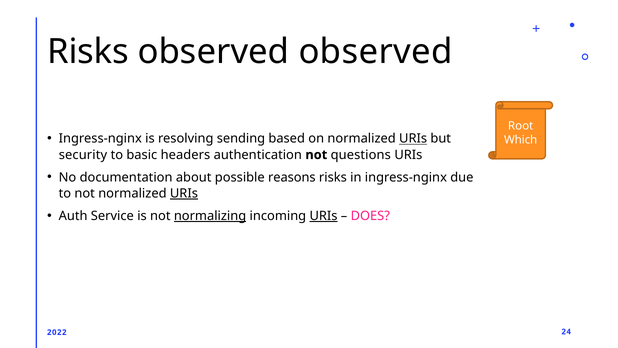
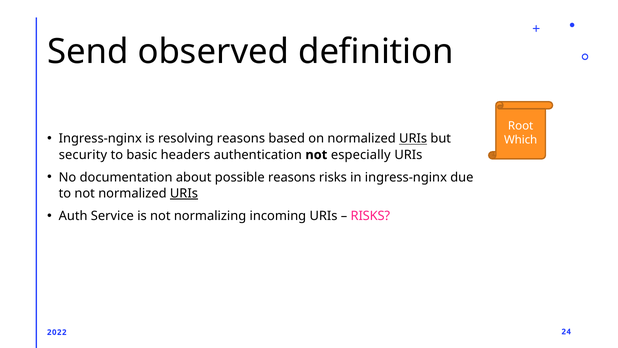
Risks at (88, 52): Risks -> Send
observed observed: observed -> definition
resolving sending: sending -> reasons
questions: questions -> especially
normalizing underline: present -> none
URIs at (324, 216) underline: present -> none
DOES at (370, 216): DOES -> RISKS
